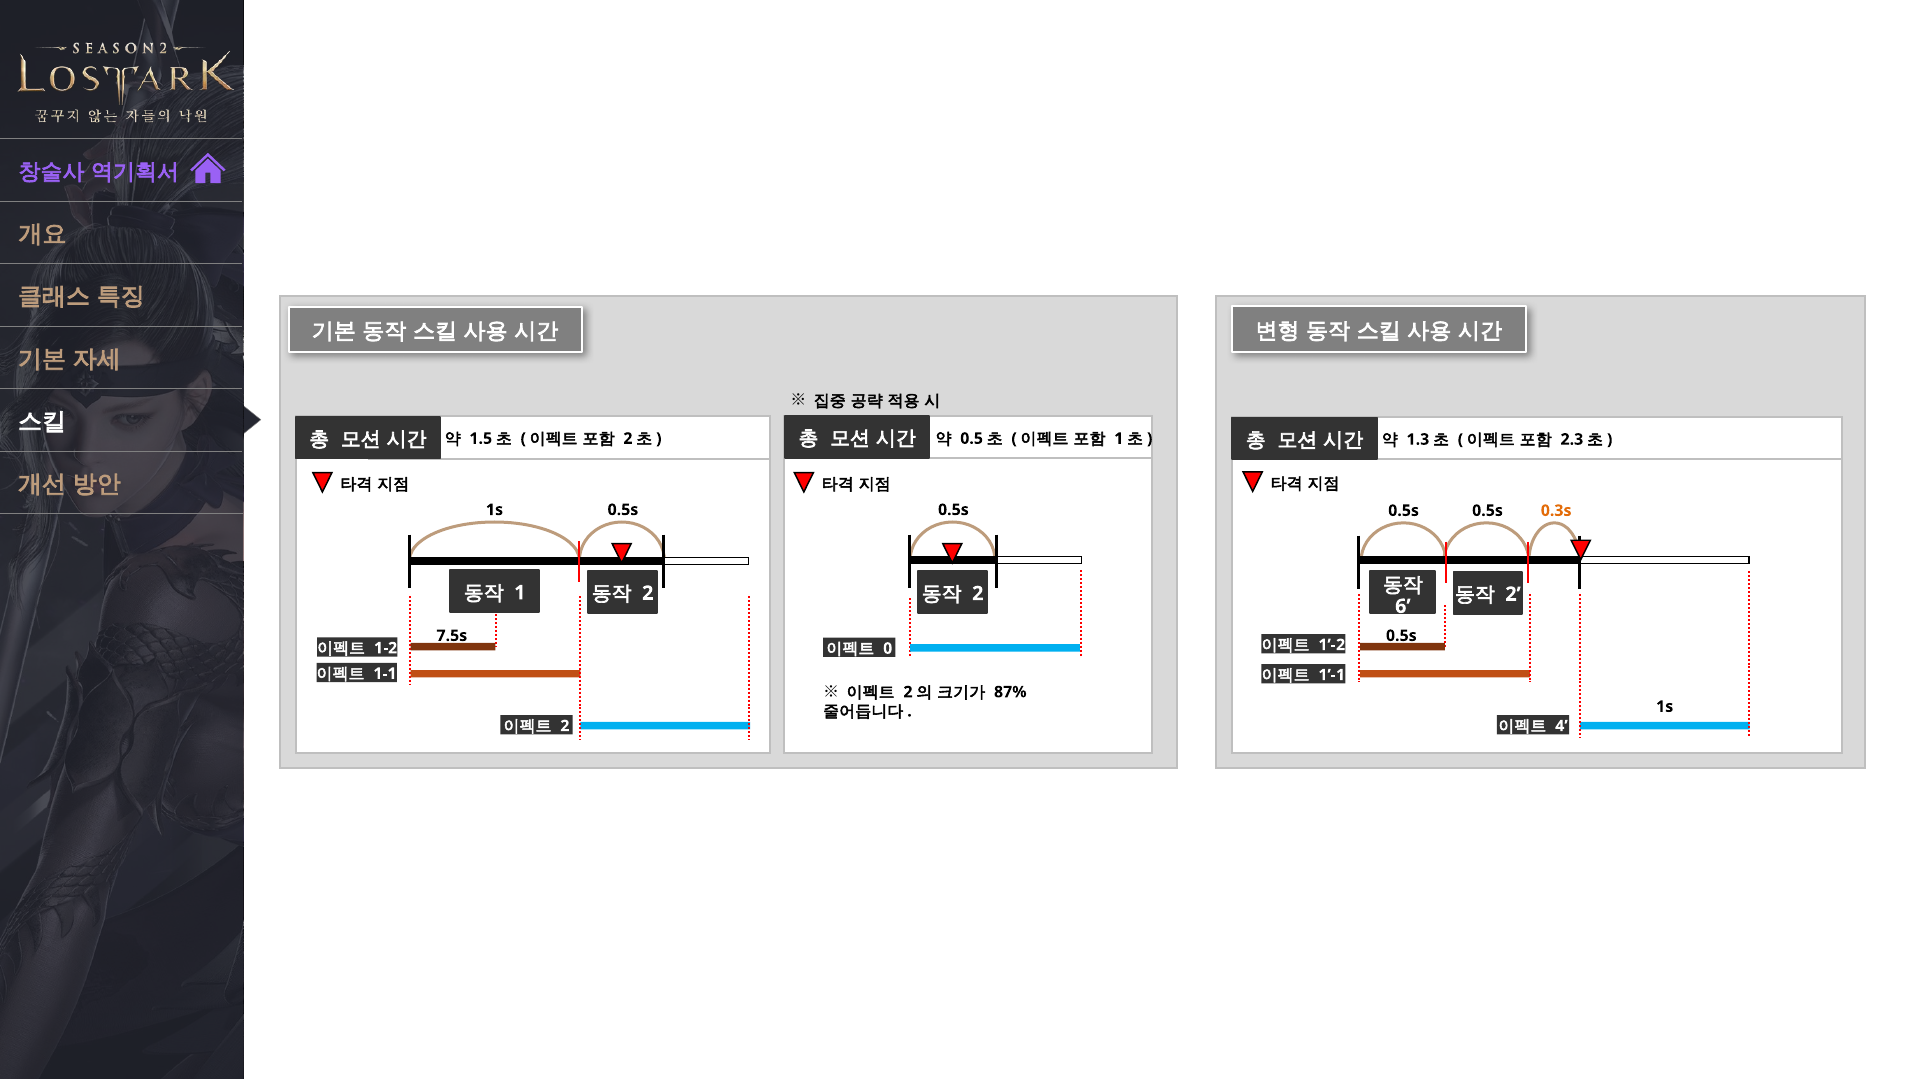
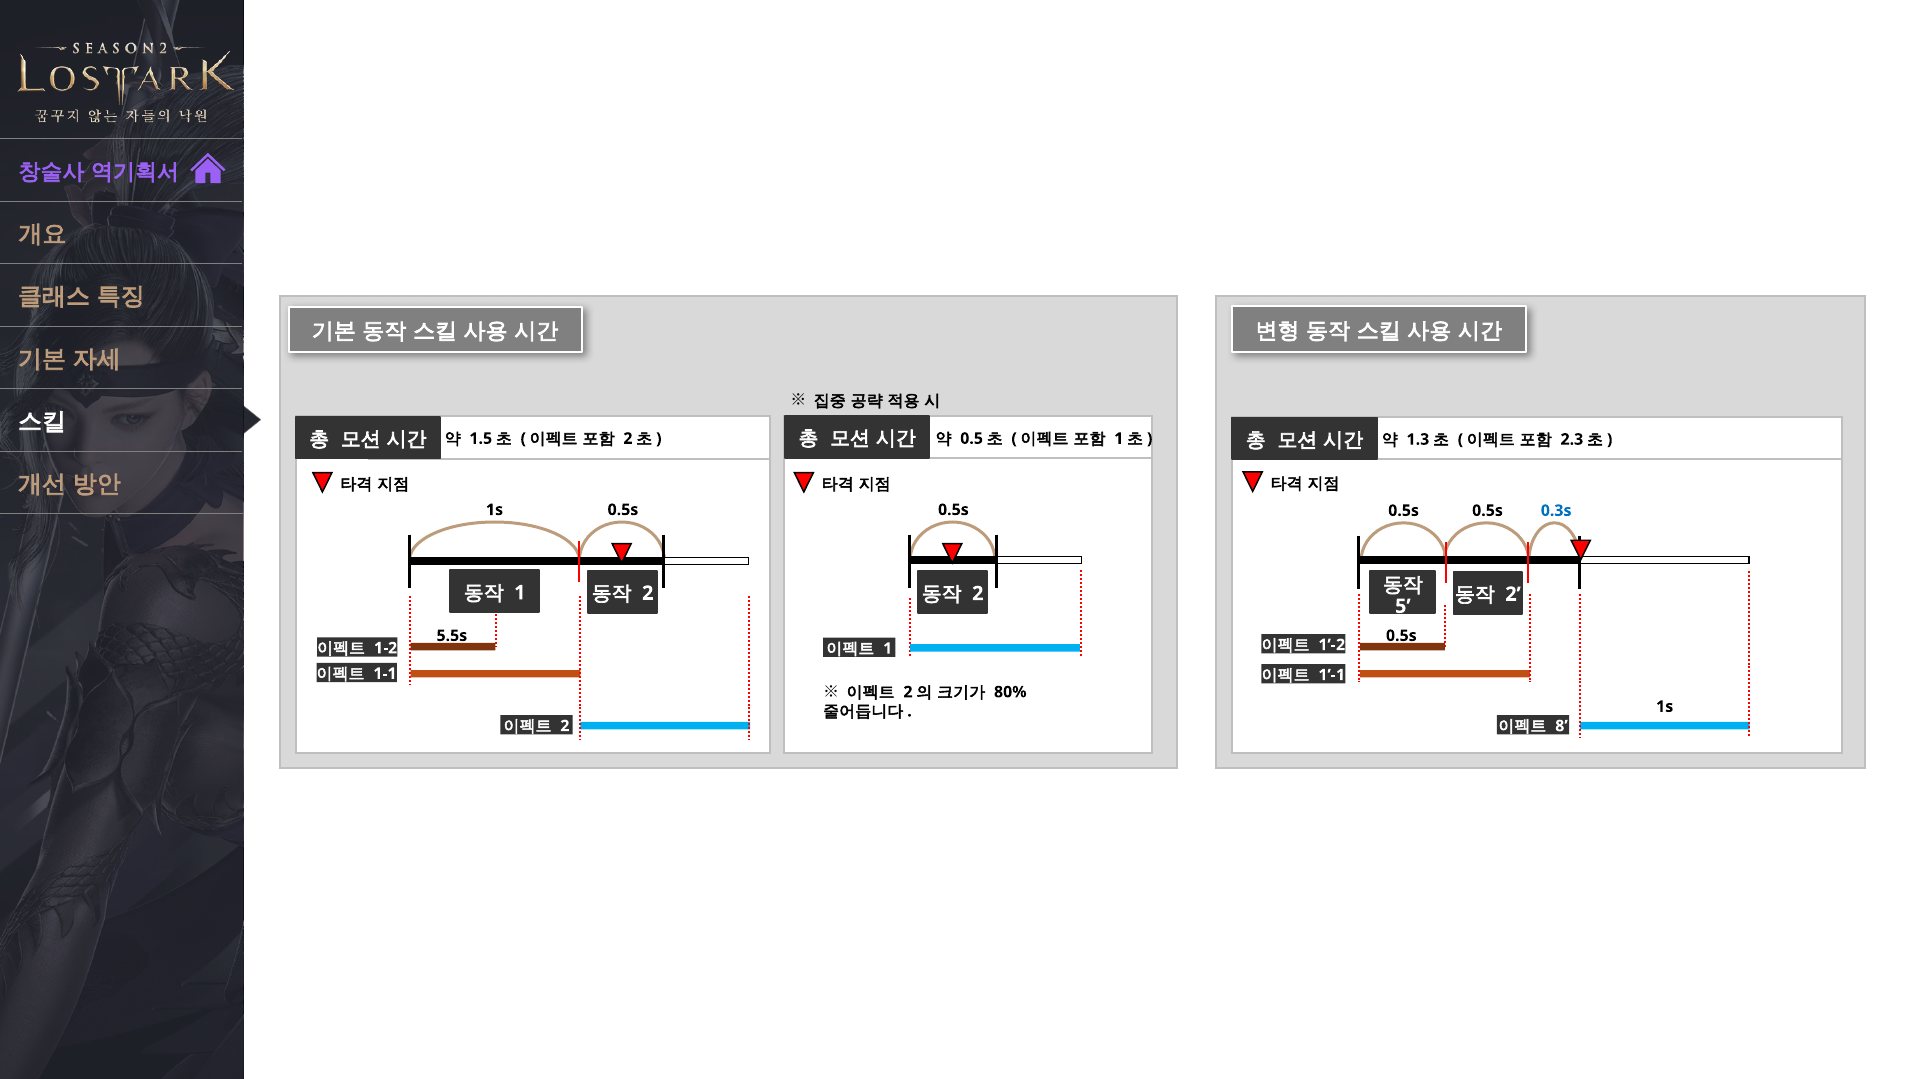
0.3s colour: orange -> blue
6: 6 -> 5
7.5s: 7.5s -> 5.5s
0 at (888, 648): 0 -> 1
87%: 87% -> 80%
4: 4 -> 8
